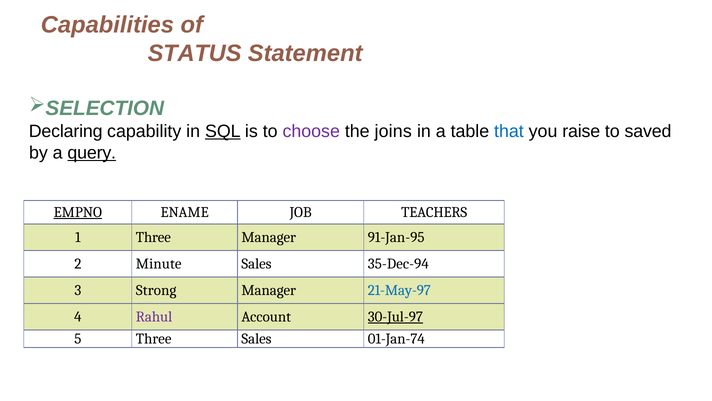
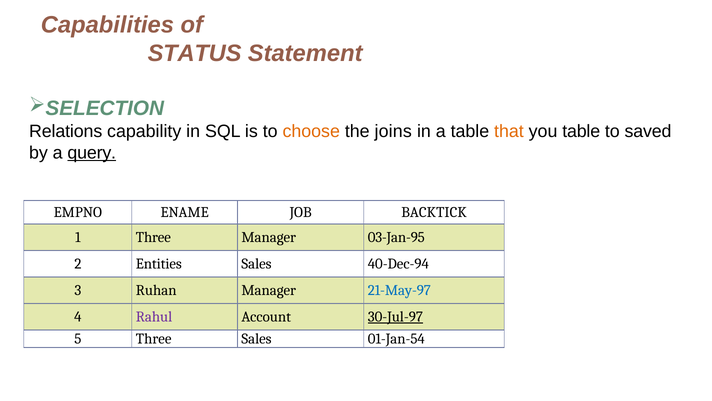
Declaring: Declaring -> Relations
SQL underline: present -> none
choose colour: purple -> orange
that colour: blue -> orange
you raise: raise -> table
EMPNO underline: present -> none
TEACHERS: TEACHERS -> BACKTICK
91-Jan-95: 91-Jan-95 -> 03-Jan-95
Minute: Minute -> Entities
35-Dec-94: 35-Dec-94 -> 40-Dec-94
Strong: Strong -> Ruhan
01-Jan-74: 01-Jan-74 -> 01-Jan-54
